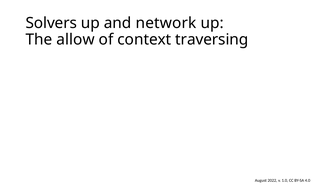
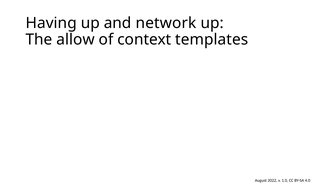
Solvers: Solvers -> Having
traversing: traversing -> templates
